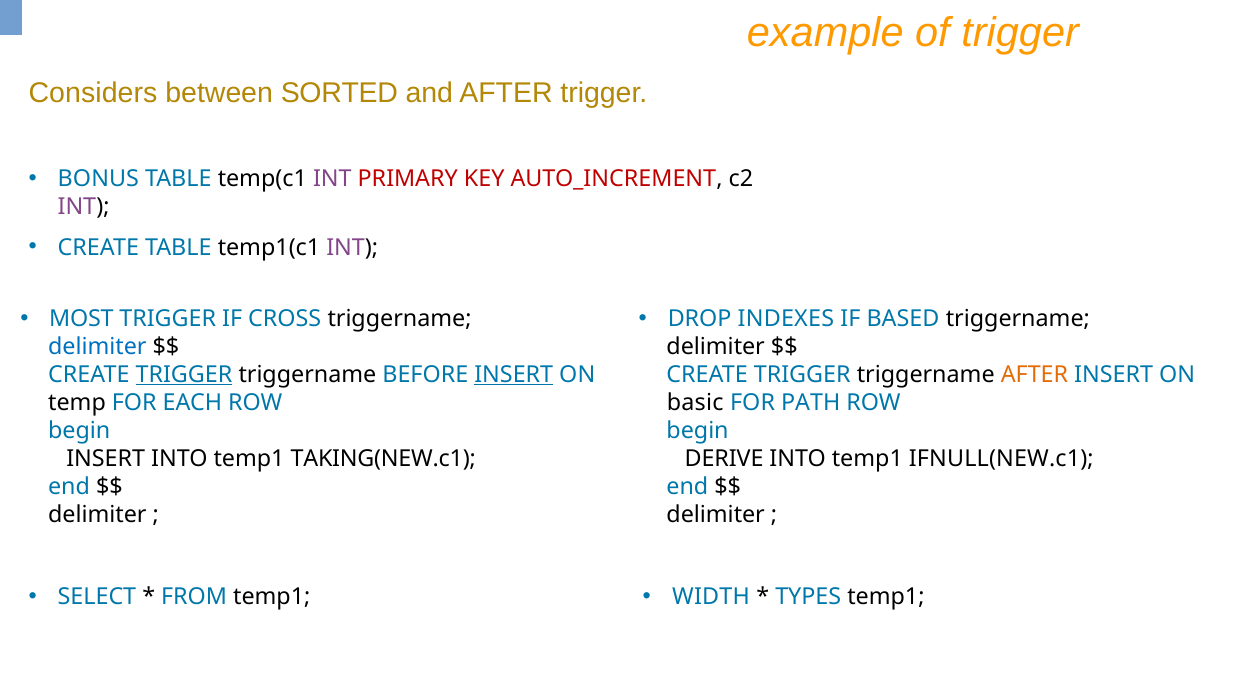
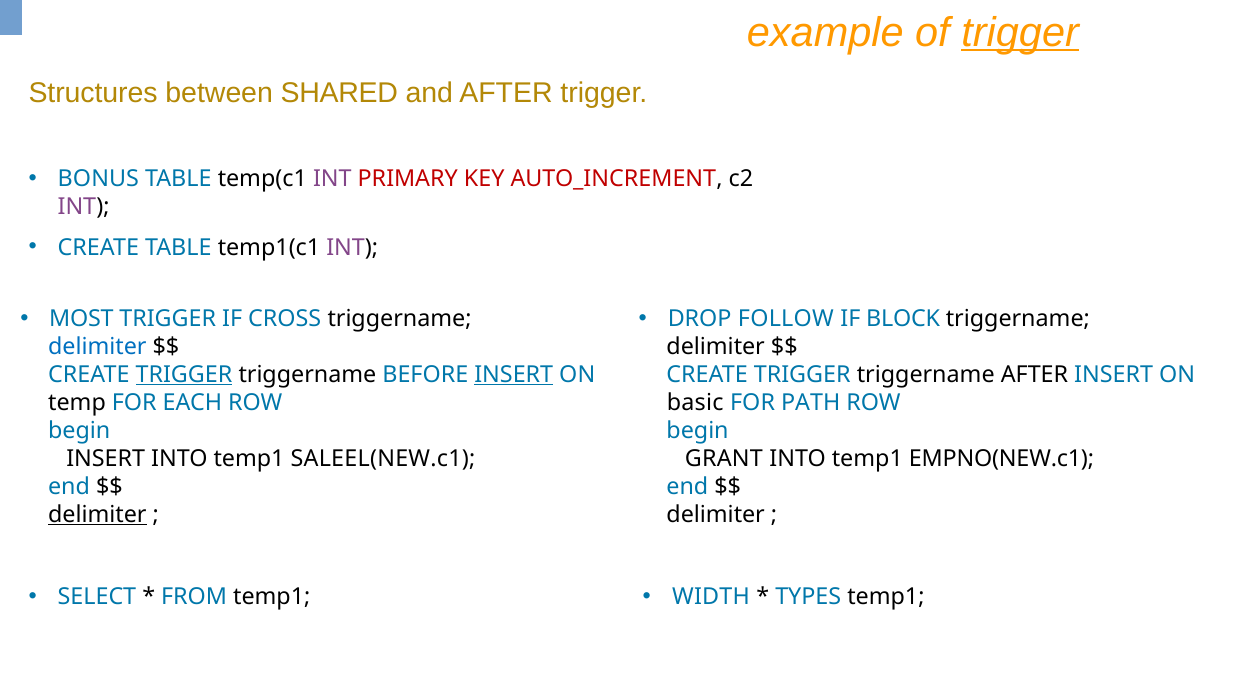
trigger at (1020, 32) underline: none -> present
Considers: Considers -> Structures
SORTED: SORTED -> SHARED
INDEXES: INDEXES -> FOLLOW
BASED: BASED -> BLOCK
AFTER at (1034, 375) colour: orange -> black
TAKING(NEW.c1: TAKING(NEW.c1 -> SALEEL(NEW.c1
DERIVE: DERIVE -> GRANT
IFNULL(NEW.c1: IFNULL(NEW.c1 -> EMPNO(NEW.c1
delimiter at (97, 515) underline: none -> present
